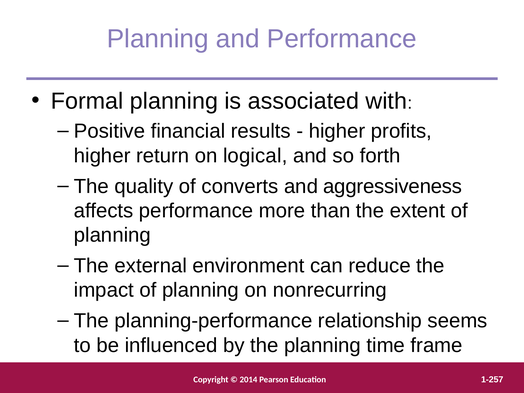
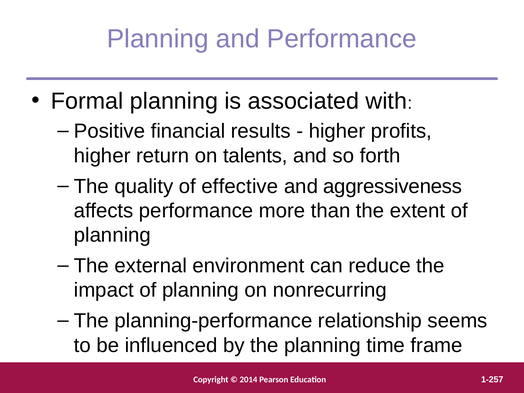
logical: logical -> talents
converts: converts -> effective
